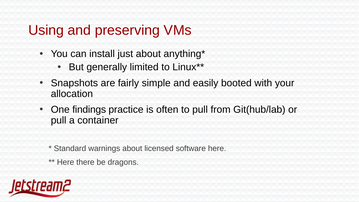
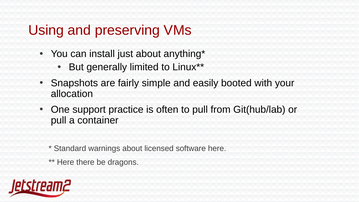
findings: findings -> support
